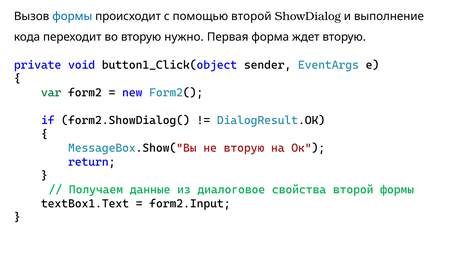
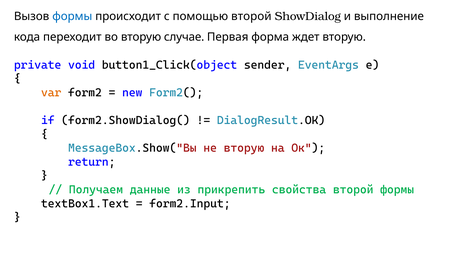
нужно: нужно -> случае
var colour: green -> orange
диалоговое: диалоговое -> прикрепить
